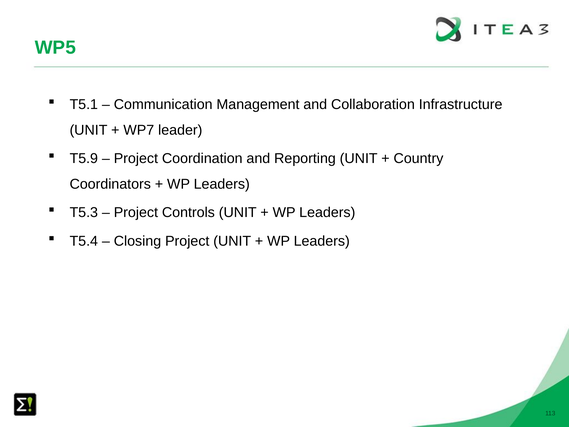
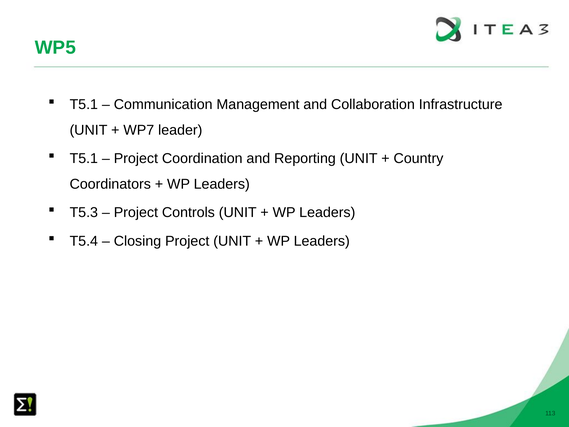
T5.9 at (84, 158): T5.9 -> T5.1
